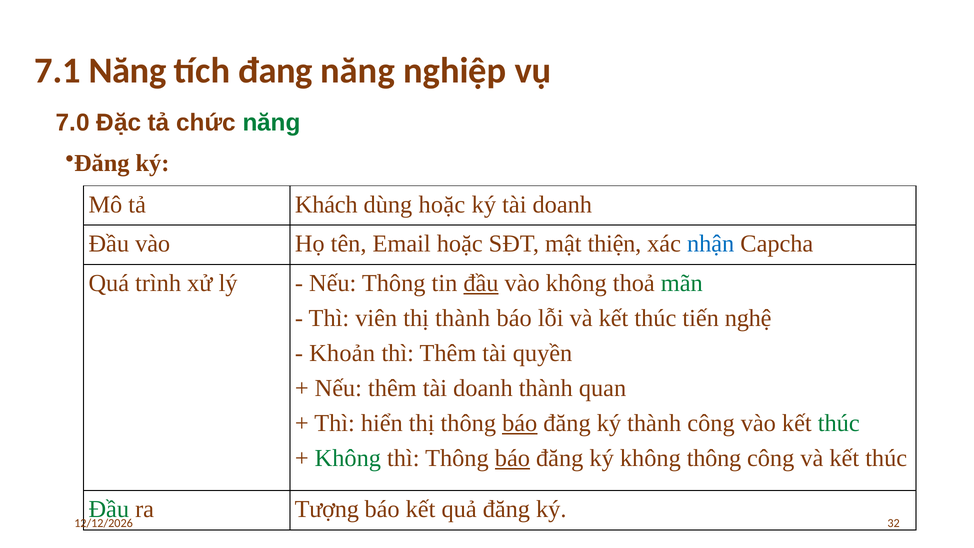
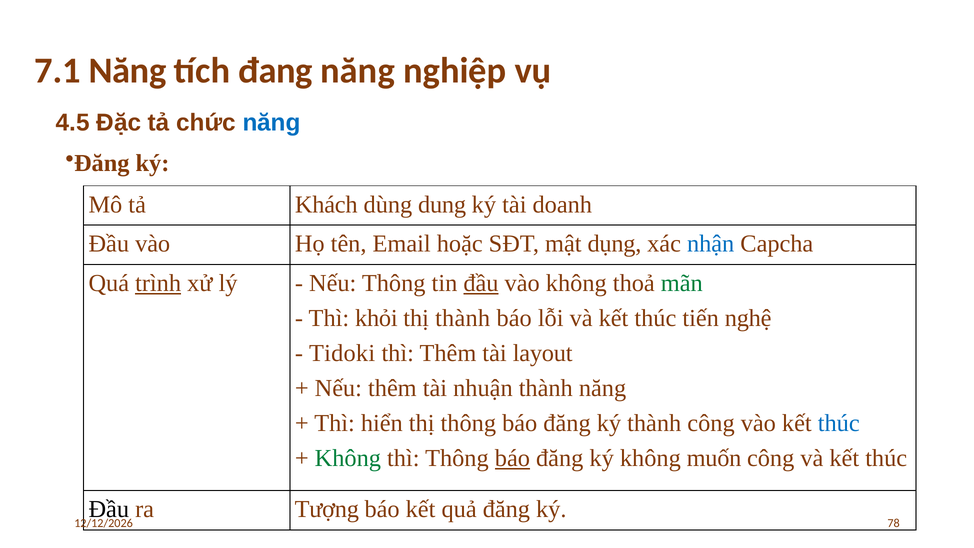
7.0: 7.0 -> 4.5
năng at (272, 123) colour: green -> blue
dùng hoặc: hoặc -> dung
thiện: thiện -> dụng
trình underline: none -> present
viên: viên -> khỏi
Khoản: Khoản -> Tidoki
quyền: quyền -> layout
thêm tài doanh: doanh -> nhuận
thành quan: quan -> năng
báo at (520, 423) underline: present -> none
thúc at (839, 423) colour: green -> blue
không thông: thông -> muốn
Đầu at (109, 509) colour: green -> black
32: 32 -> 78
